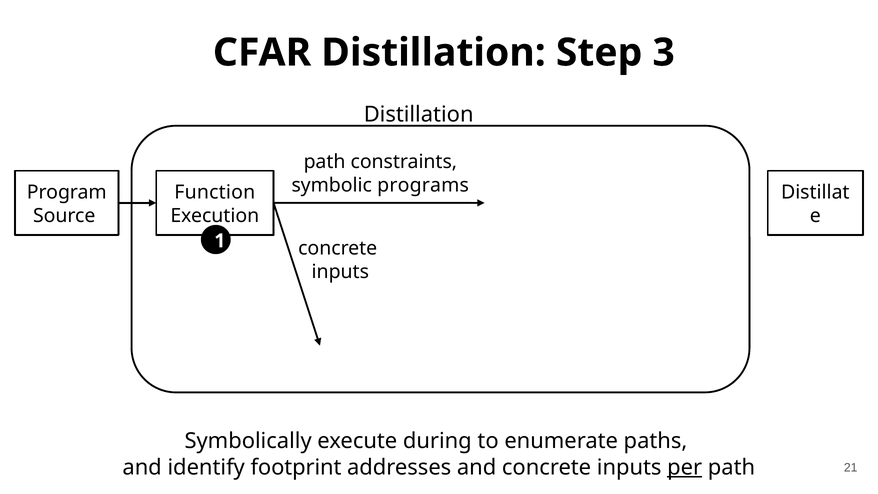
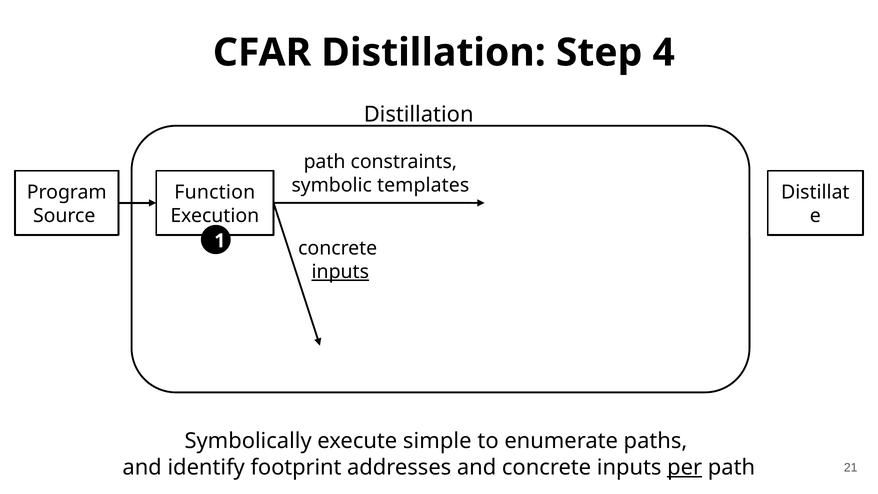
3: 3 -> 4
programs: programs -> templates
inputs at (340, 272) underline: none -> present
during: during -> simple
